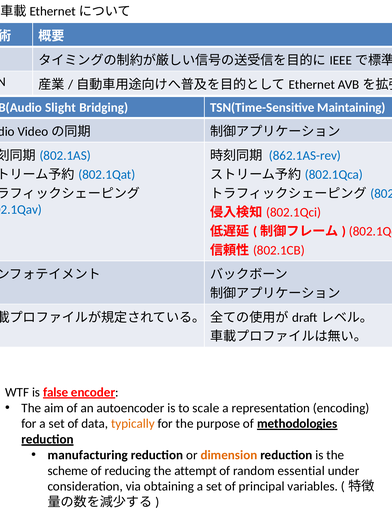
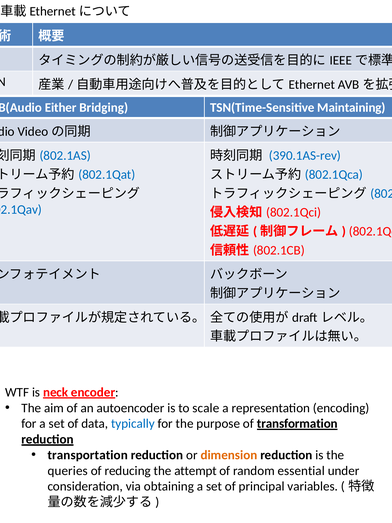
Slight: Slight -> Either
862.1AS-rev: 862.1AS-rev -> 390.1AS-rev
false: false -> neck
typically colour: orange -> blue
methodologies: methodologies -> transformation
manufacturing: manufacturing -> transportation
scheme: scheme -> queries
